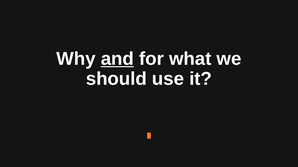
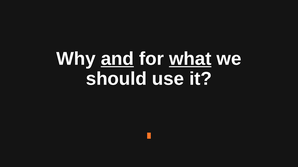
what underline: none -> present
